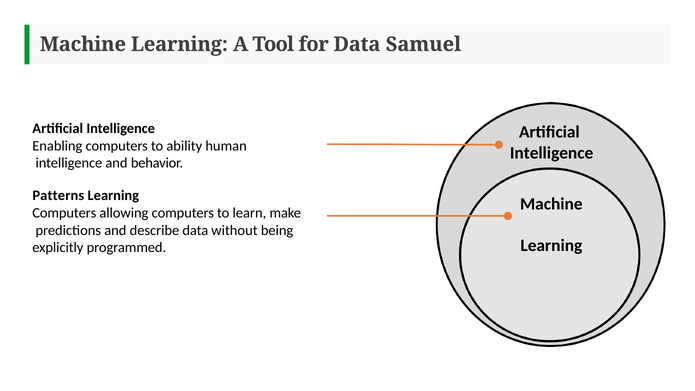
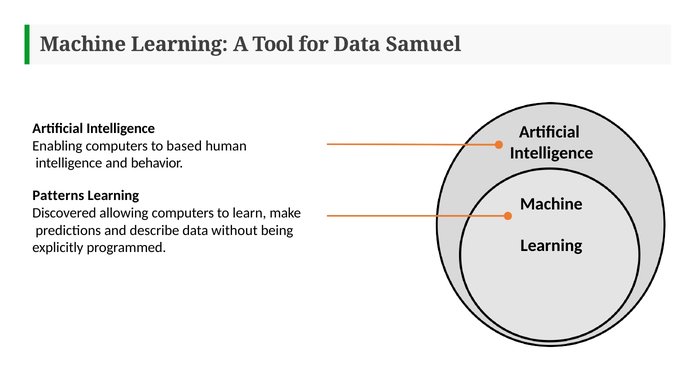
ability: ability -> based
Computers at (64, 213): Computers -> Discovered
